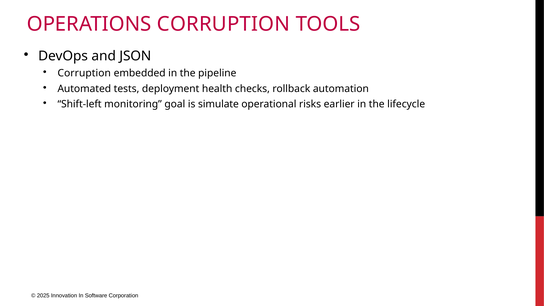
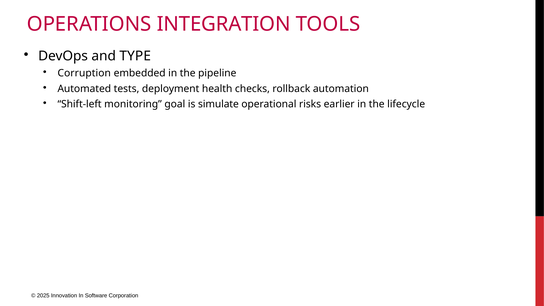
OPERATIONS CORRUPTION: CORRUPTION -> INTEGRATION
JSON: JSON -> TYPE
